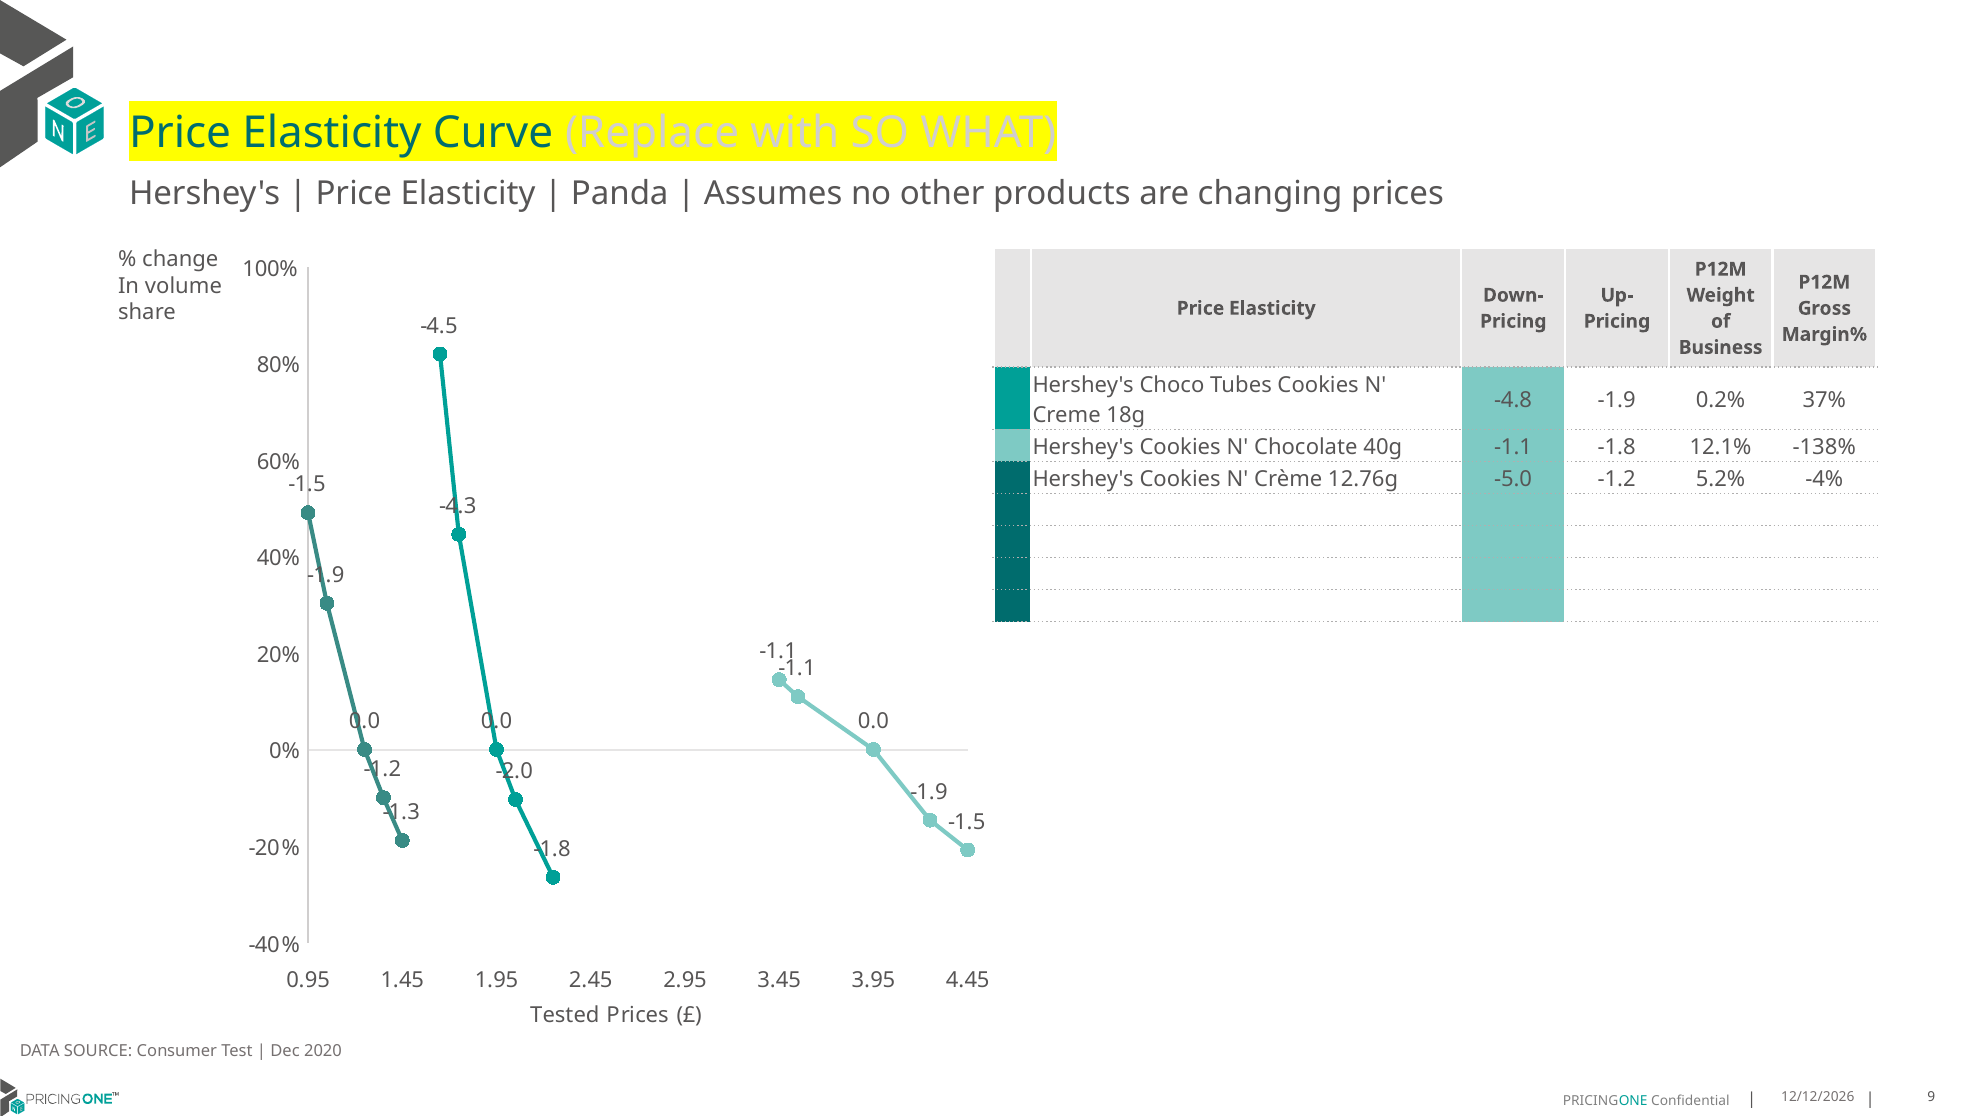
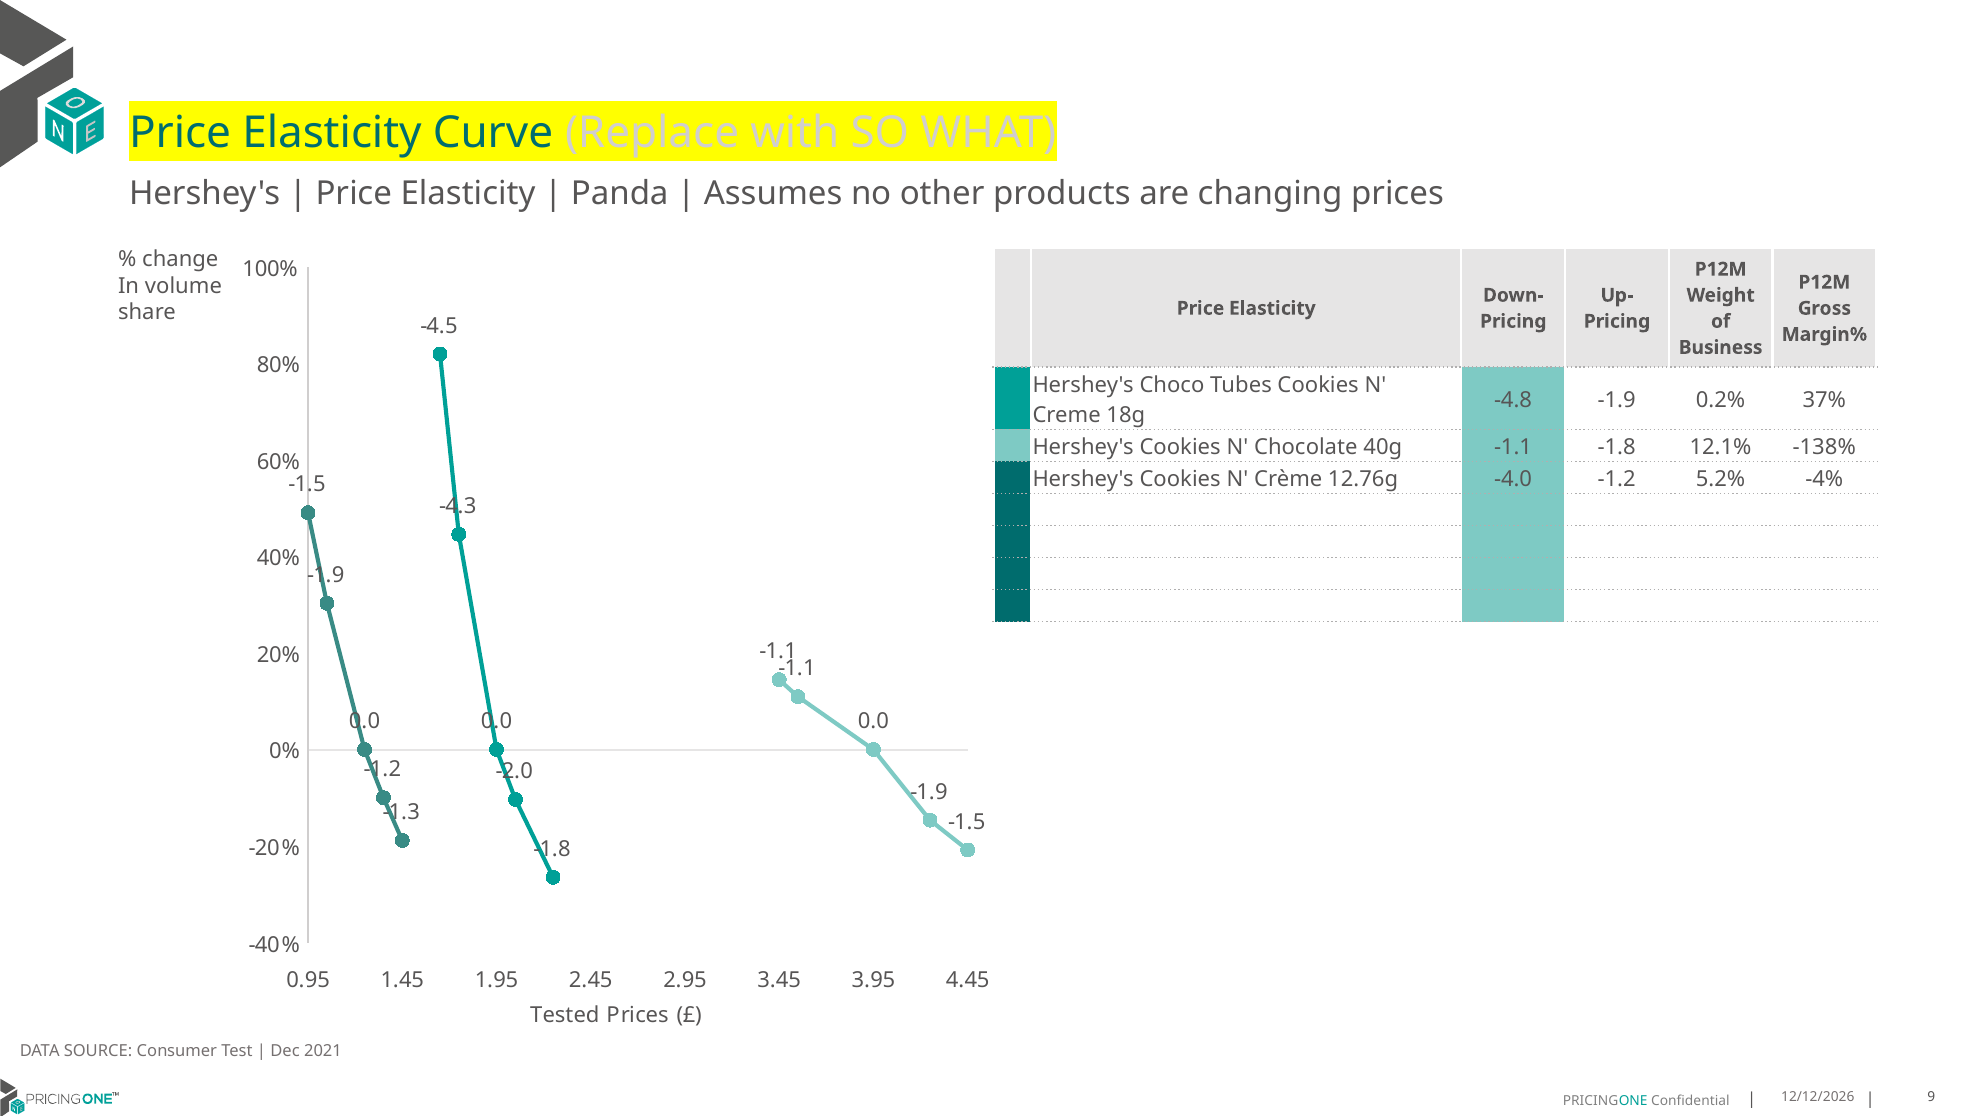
-5.0: -5.0 -> -4.0
2020: 2020 -> 2021
